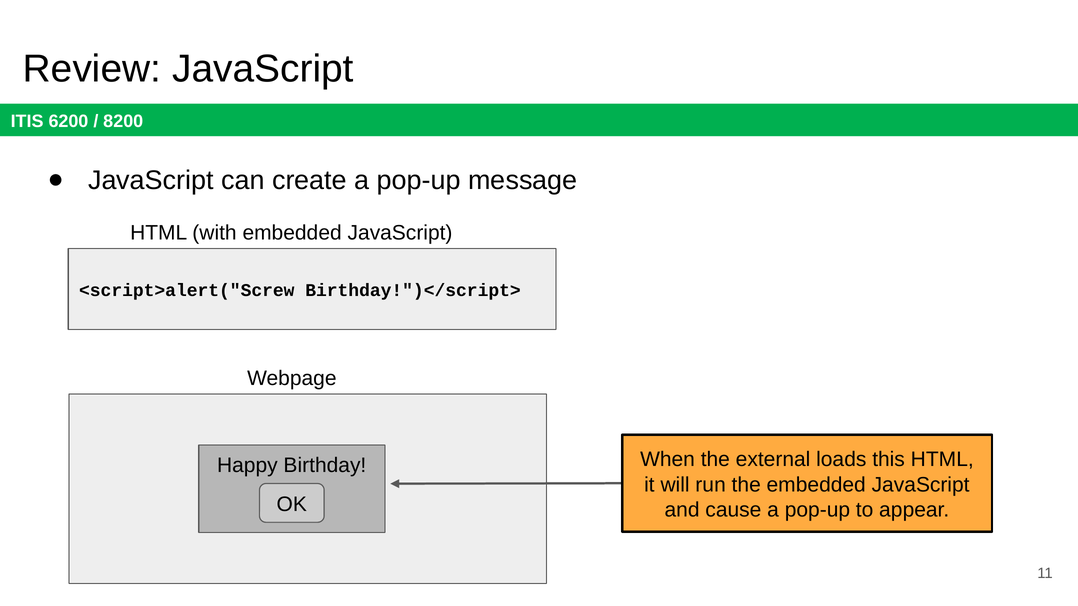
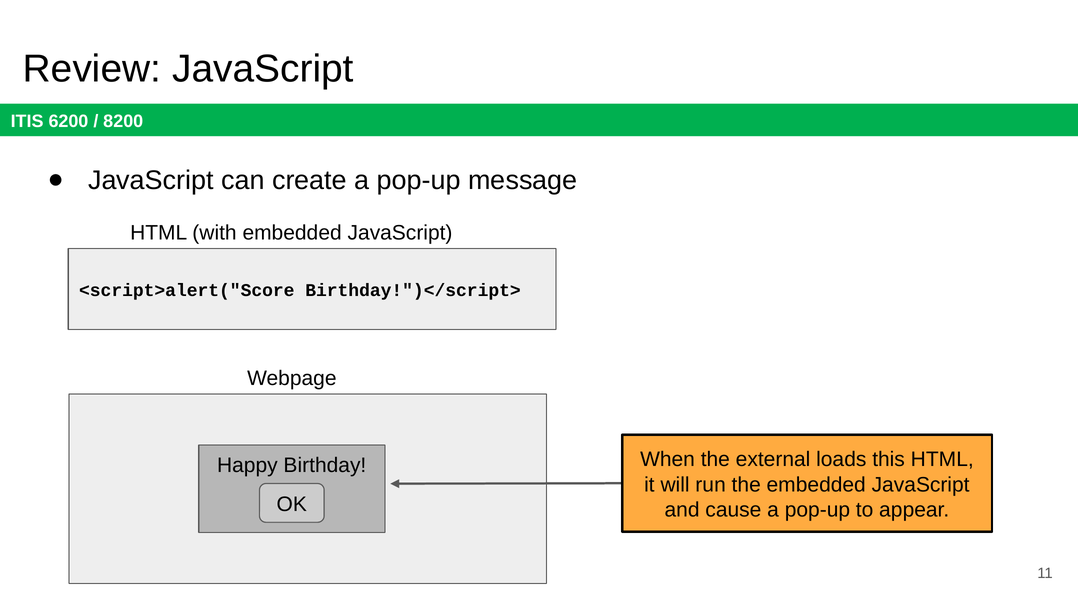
<script>alert("Screw: <script>alert("Screw -> <script>alert("Score
